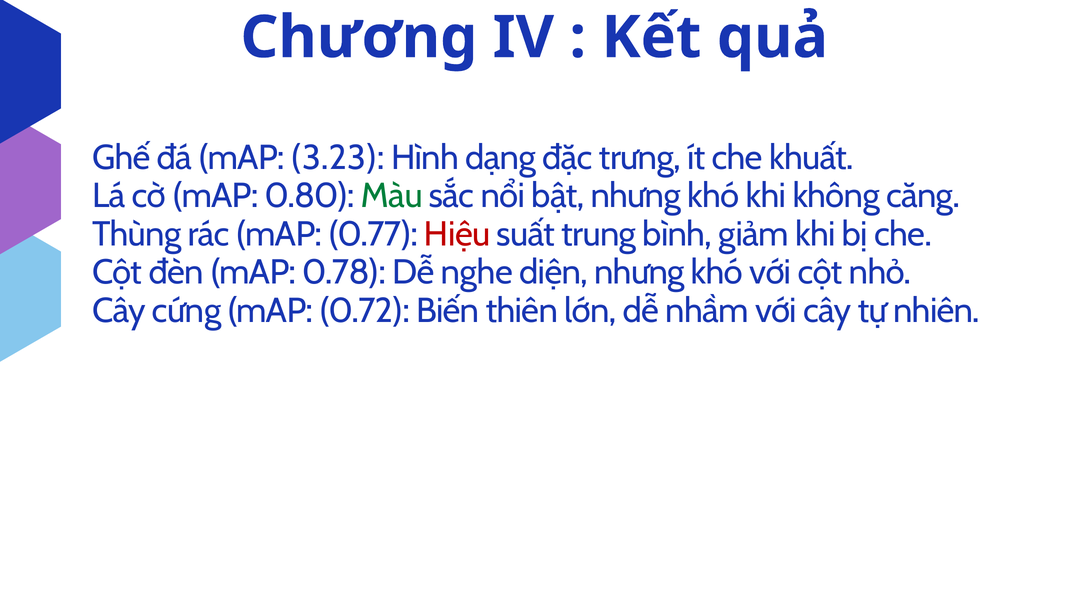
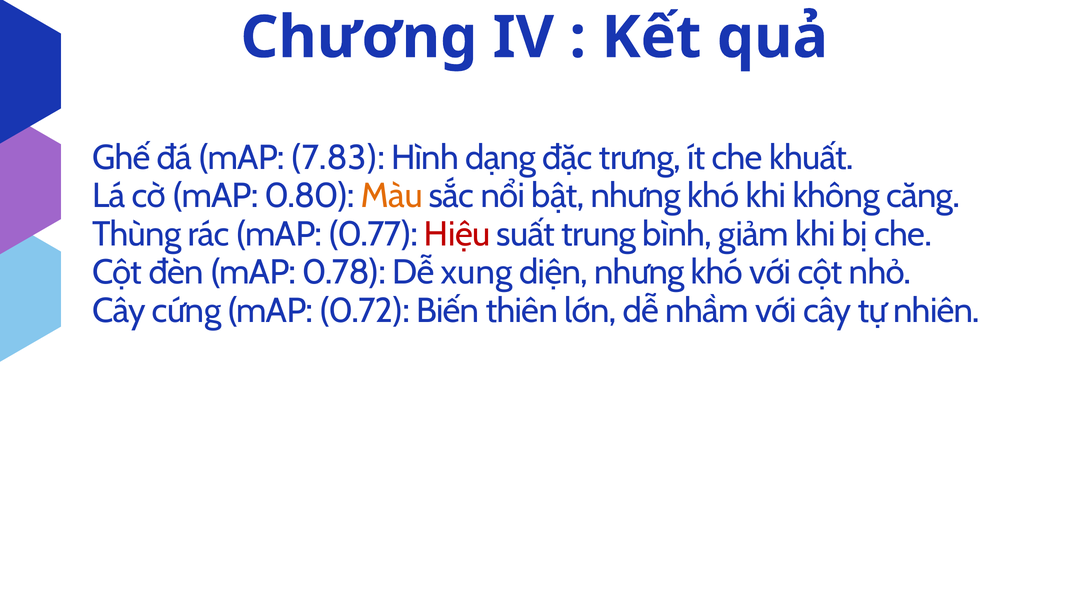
3.23: 3.23 -> 7.83
Màu colour: green -> orange
nghe: nghe -> xung
